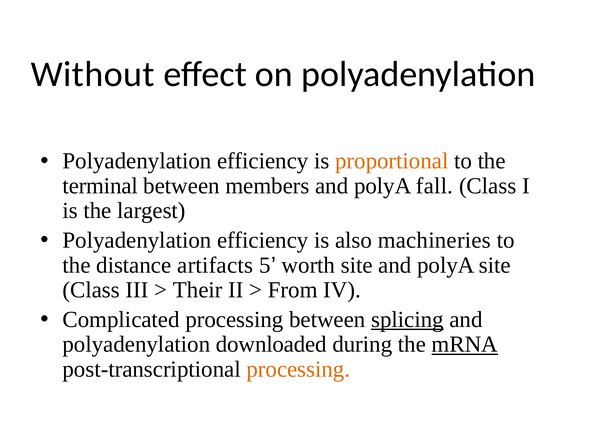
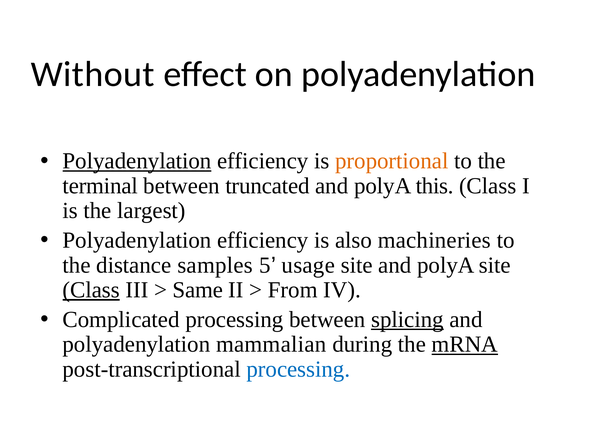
Polyadenylation at (137, 161) underline: none -> present
members: members -> truncated
fall: fall -> this
artifacts: artifacts -> samples
worth: worth -> usage
Class at (91, 289) underline: none -> present
Their: Their -> Same
downloaded: downloaded -> mammalian
processing at (298, 369) colour: orange -> blue
